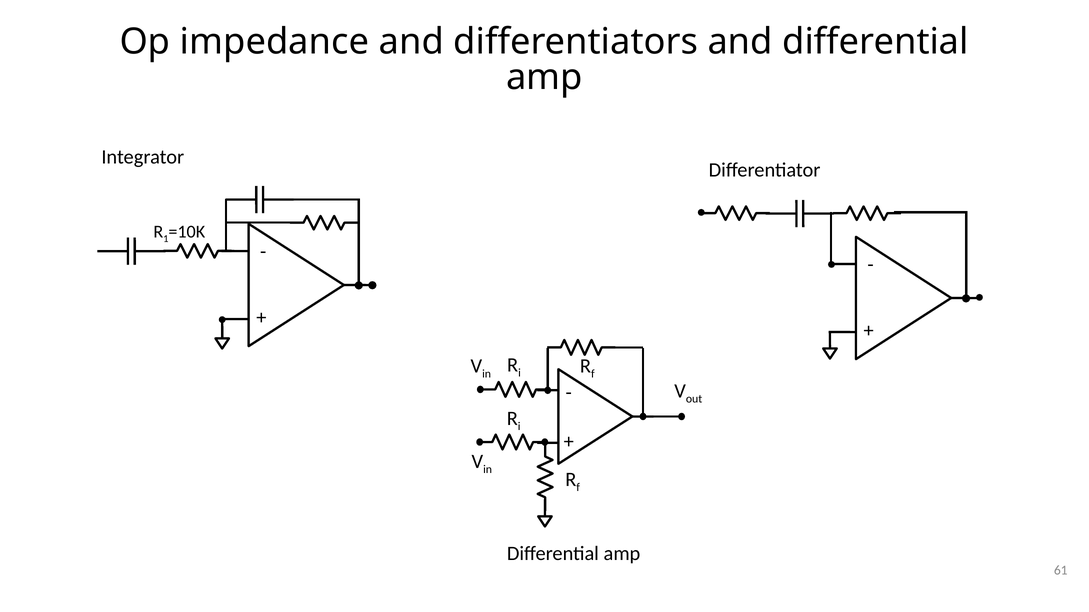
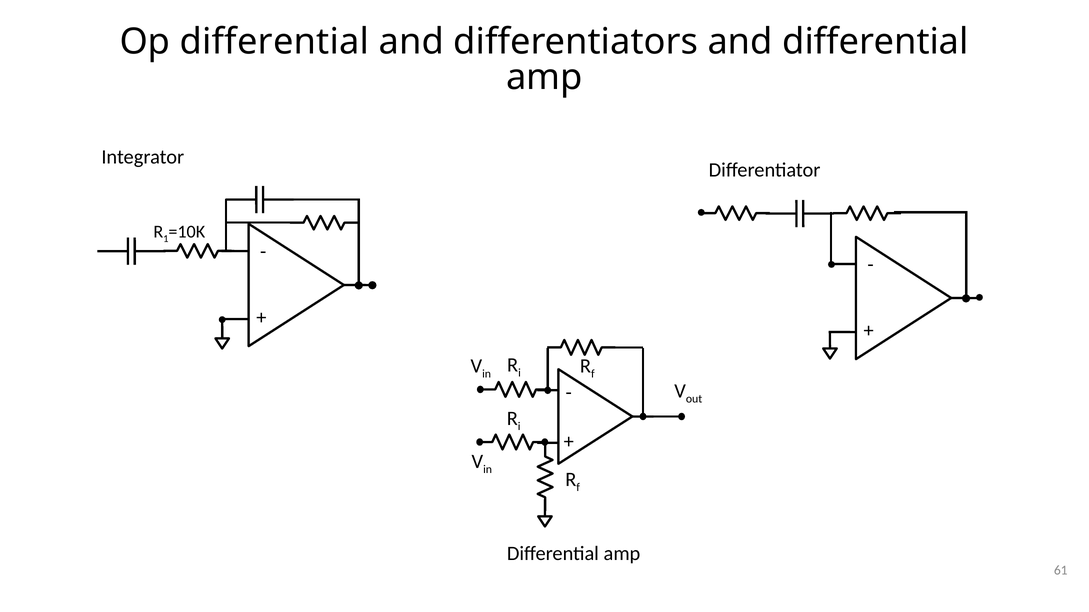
Op impedance: impedance -> differential
